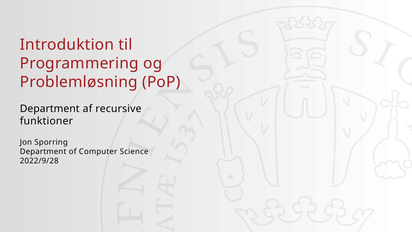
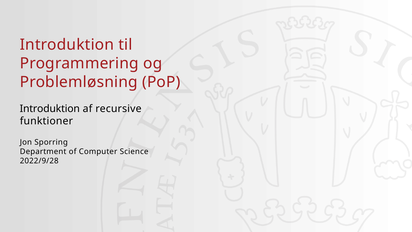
Department at (50, 109): Department -> Introduktion
